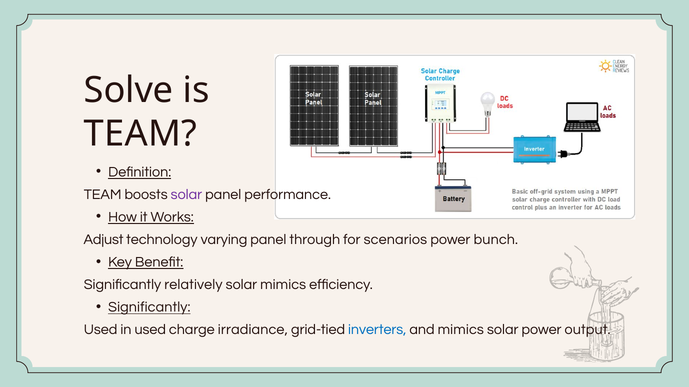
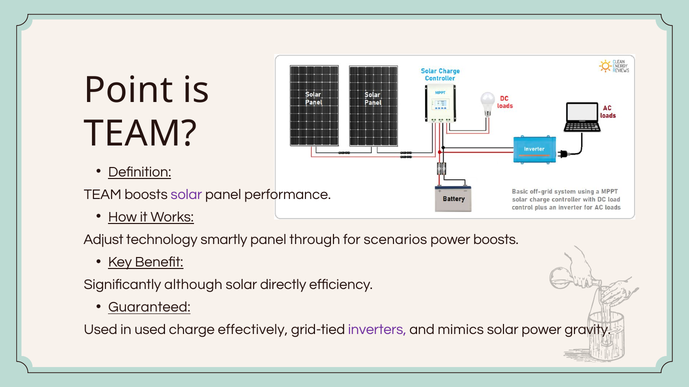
Solve: Solve -> Point
varying: varying -> smartly
power bunch: bunch -> boosts
relatively: relatively -> although
solar mimics: mimics -> directly
Significantly at (149, 308): Significantly -> Guaranteed
irradiance: irradiance -> effectively
inverters colour: blue -> purple
output: output -> gravity
